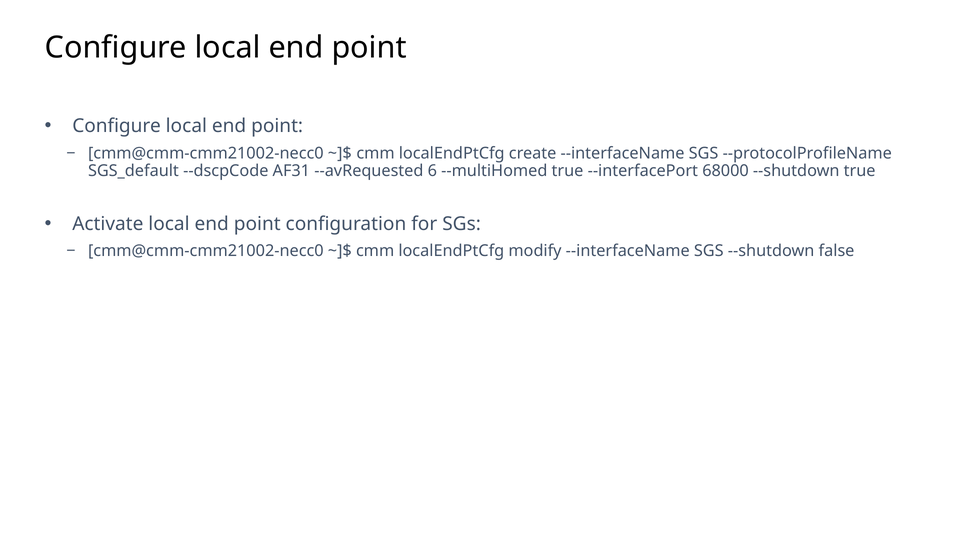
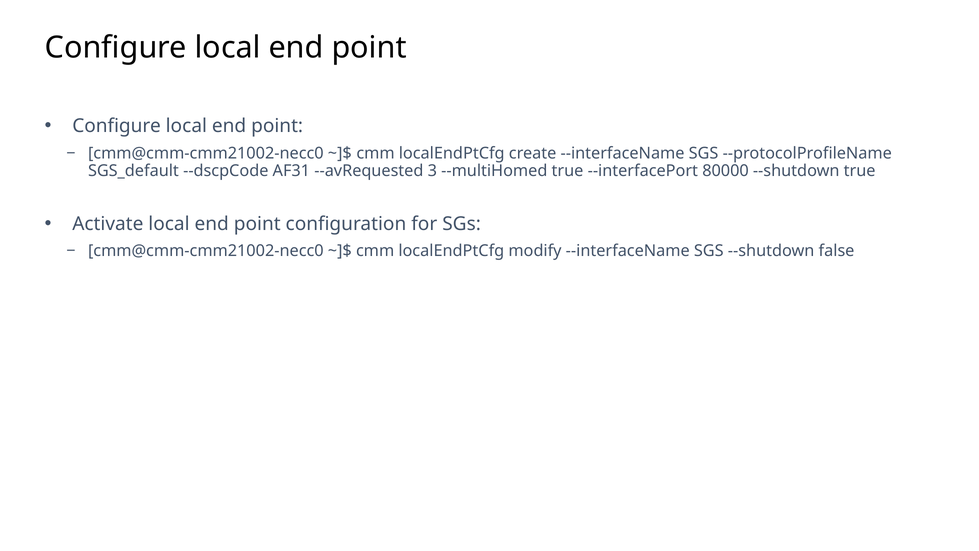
6: 6 -> 3
68000: 68000 -> 80000
